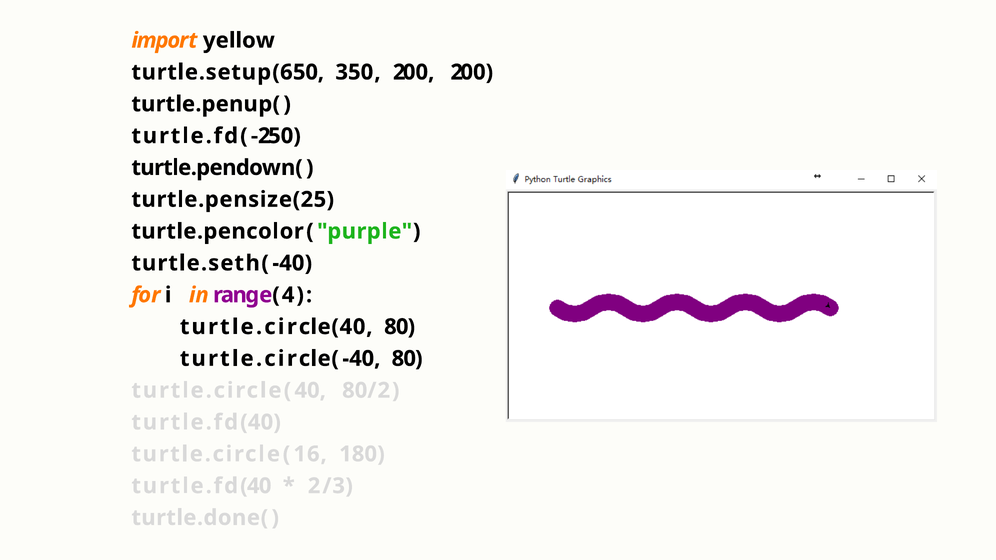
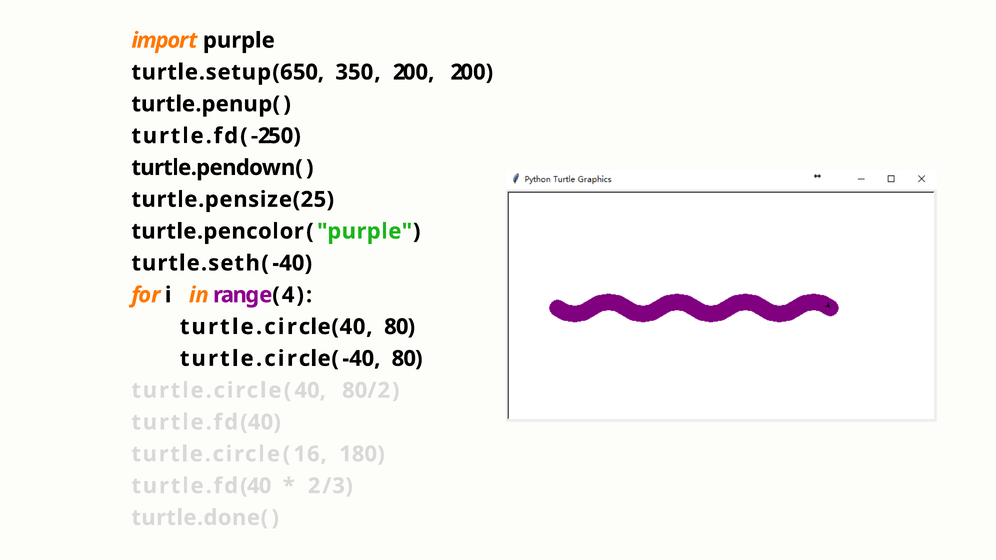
yellow: yellow -> purple
